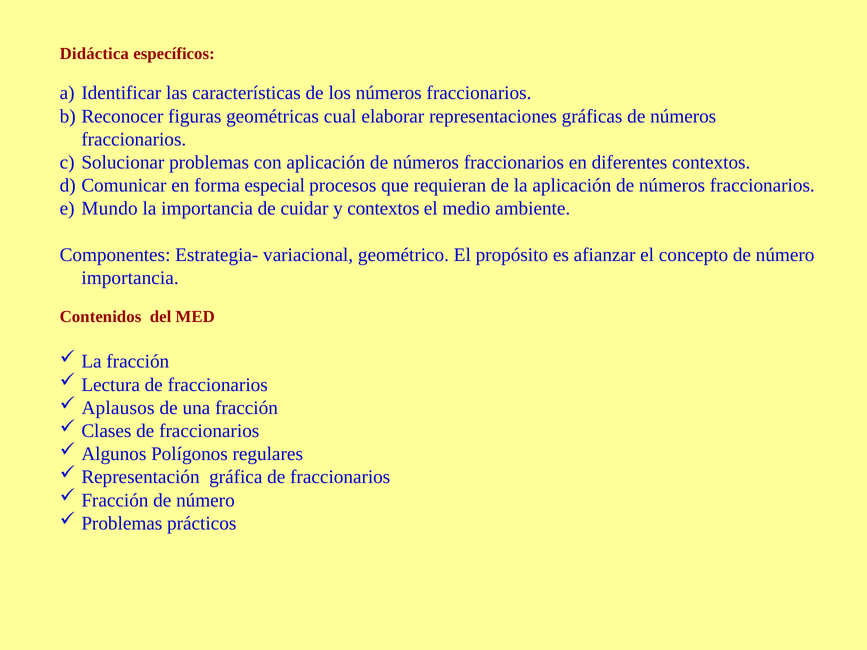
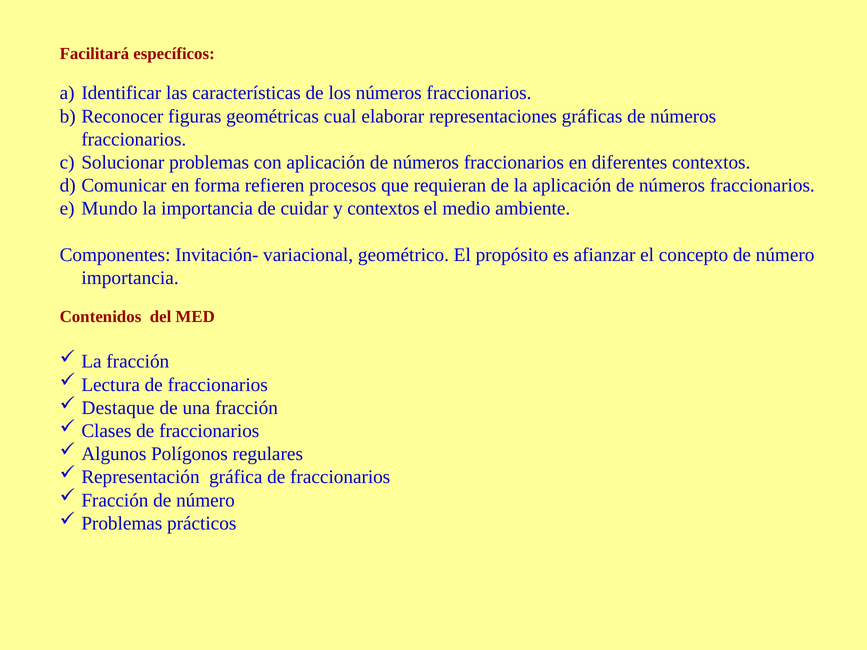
Didáctica: Didáctica -> Facilitará
especial: especial -> refieren
Estrategia-: Estrategia- -> Invitación-
Aplausos: Aplausos -> Destaque
